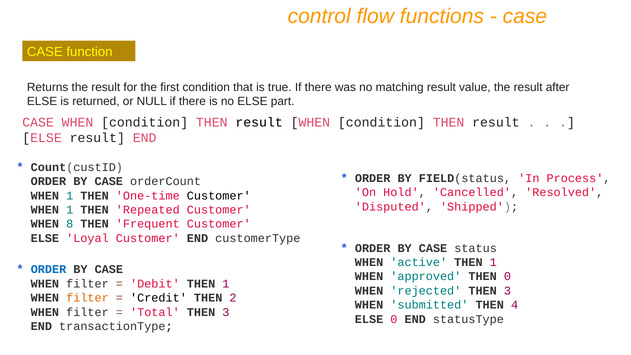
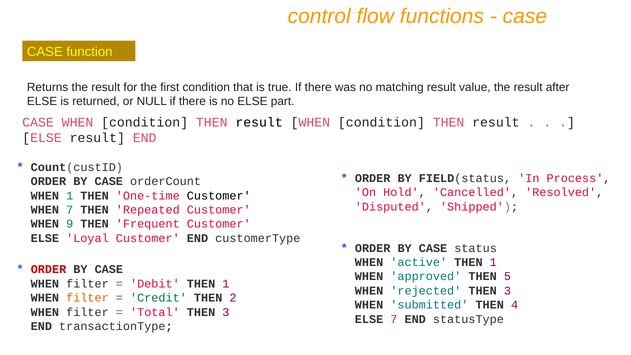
1 at (70, 210): 1 -> 7
8: 8 -> 9
ORDER at (49, 269) colour: blue -> red
THEN 0: 0 -> 5
Credit colour: black -> green
ELSE 0: 0 -> 7
